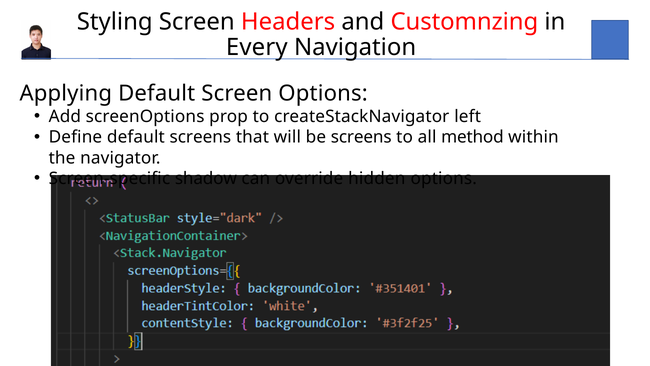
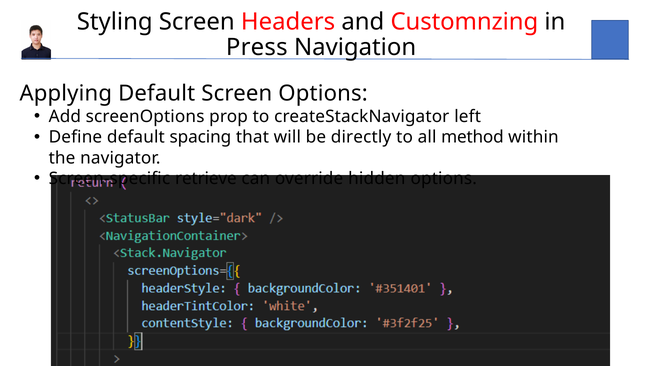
Every: Every -> Press
default screens: screens -> spacing
be screens: screens -> directly
shadow: shadow -> retrieve
